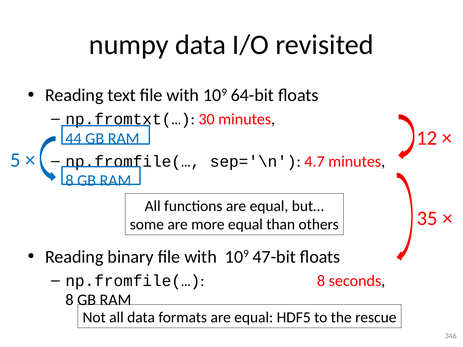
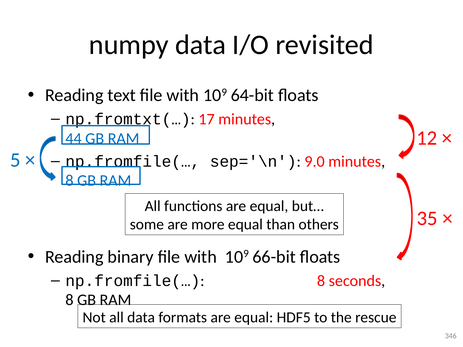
30: 30 -> 17
4.7: 4.7 -> 9.0
47-bit: 47-bit -> 66-bit
